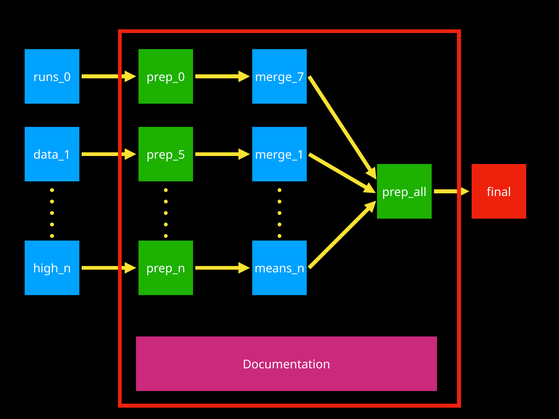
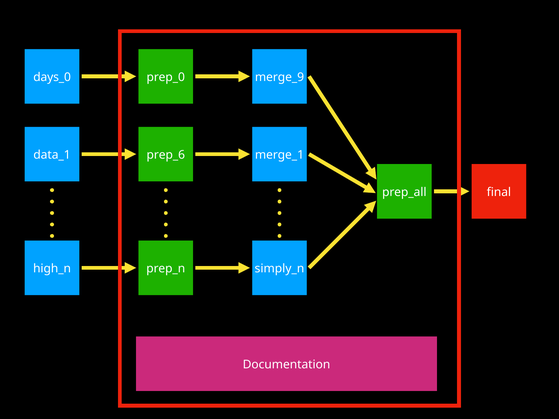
runs_0: runs_0 -> days_0
merge_7: merge_7 -> merge_9
prep_5: prep_5 -> prep_6
means_n: means_n -> simply_n
